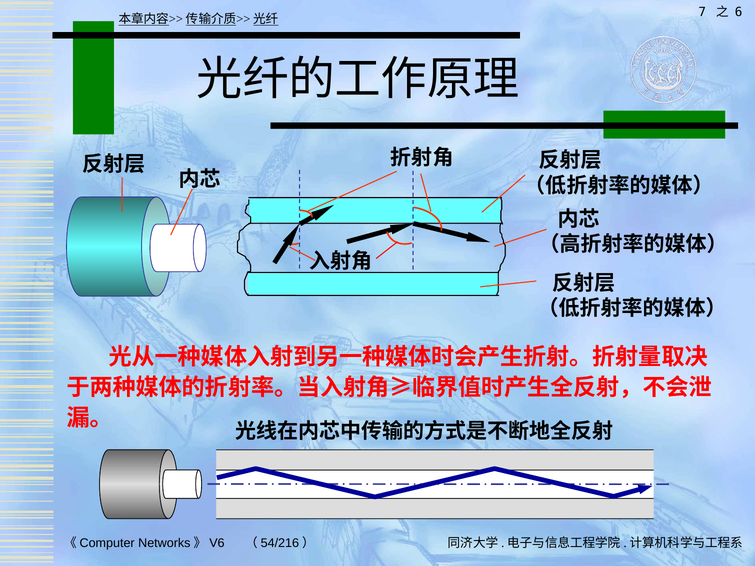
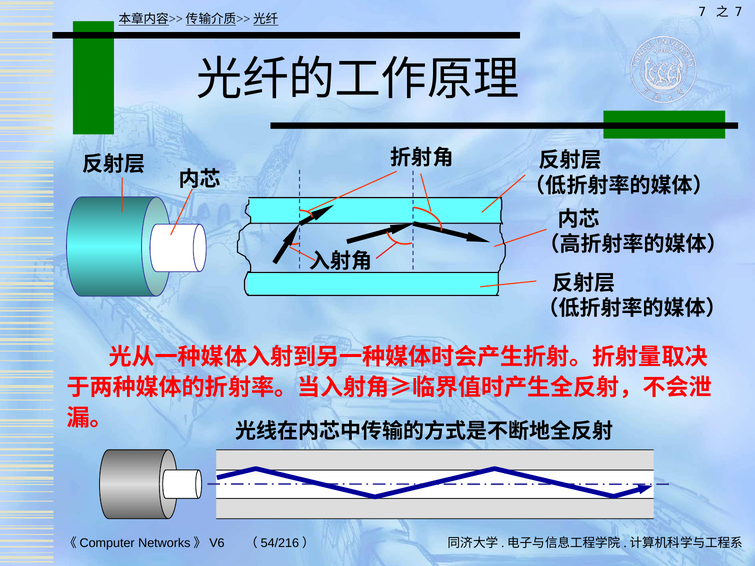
6 at (739, 12): 6 -> 7
